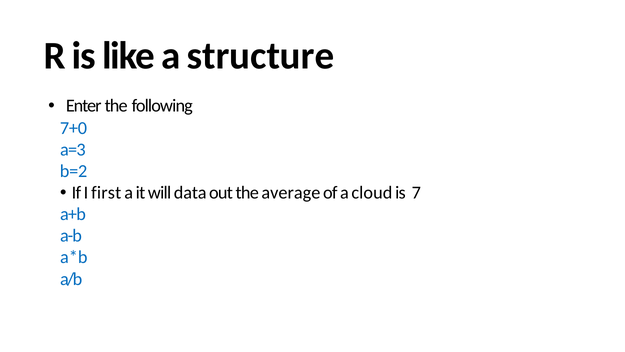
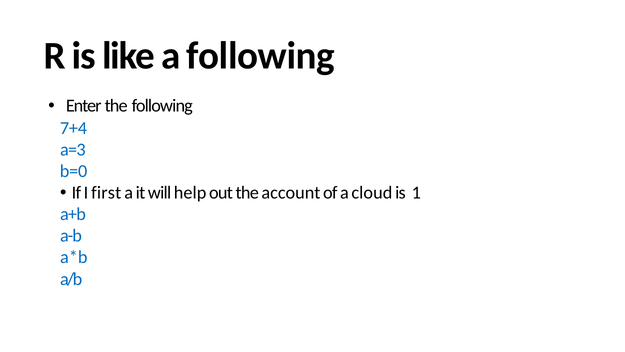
a structure: structure -> following
7+0: 7+0 -> 7+4
b=2: b=2 -> b=0
data: data -> help
average: average -> account
7: 7 -> 1
